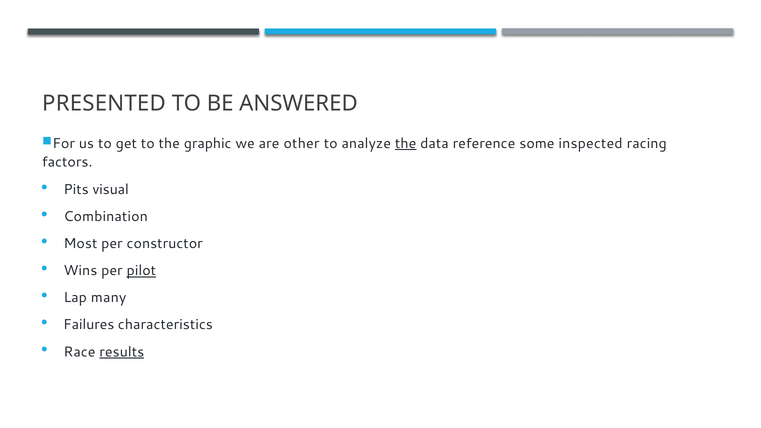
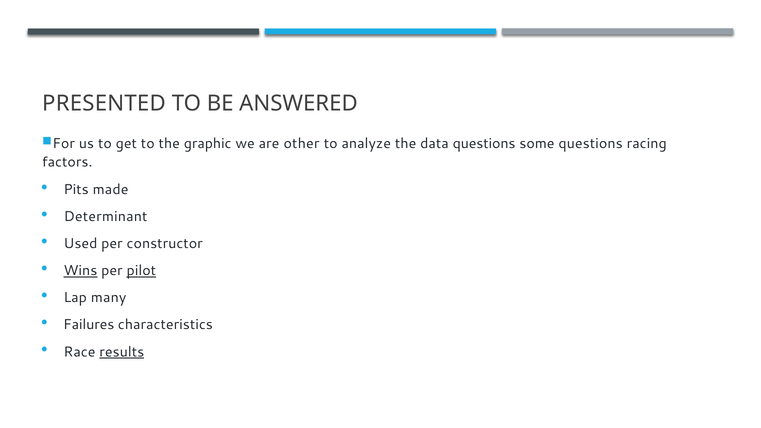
the at (406, 144) underline: present -> none
data reference: reference -> questions
some inspected: inspected -> questions
visual: visual -> made
Combination: Combination -> Determinant
Most: Most -> Used
Wins underline: none -> present
